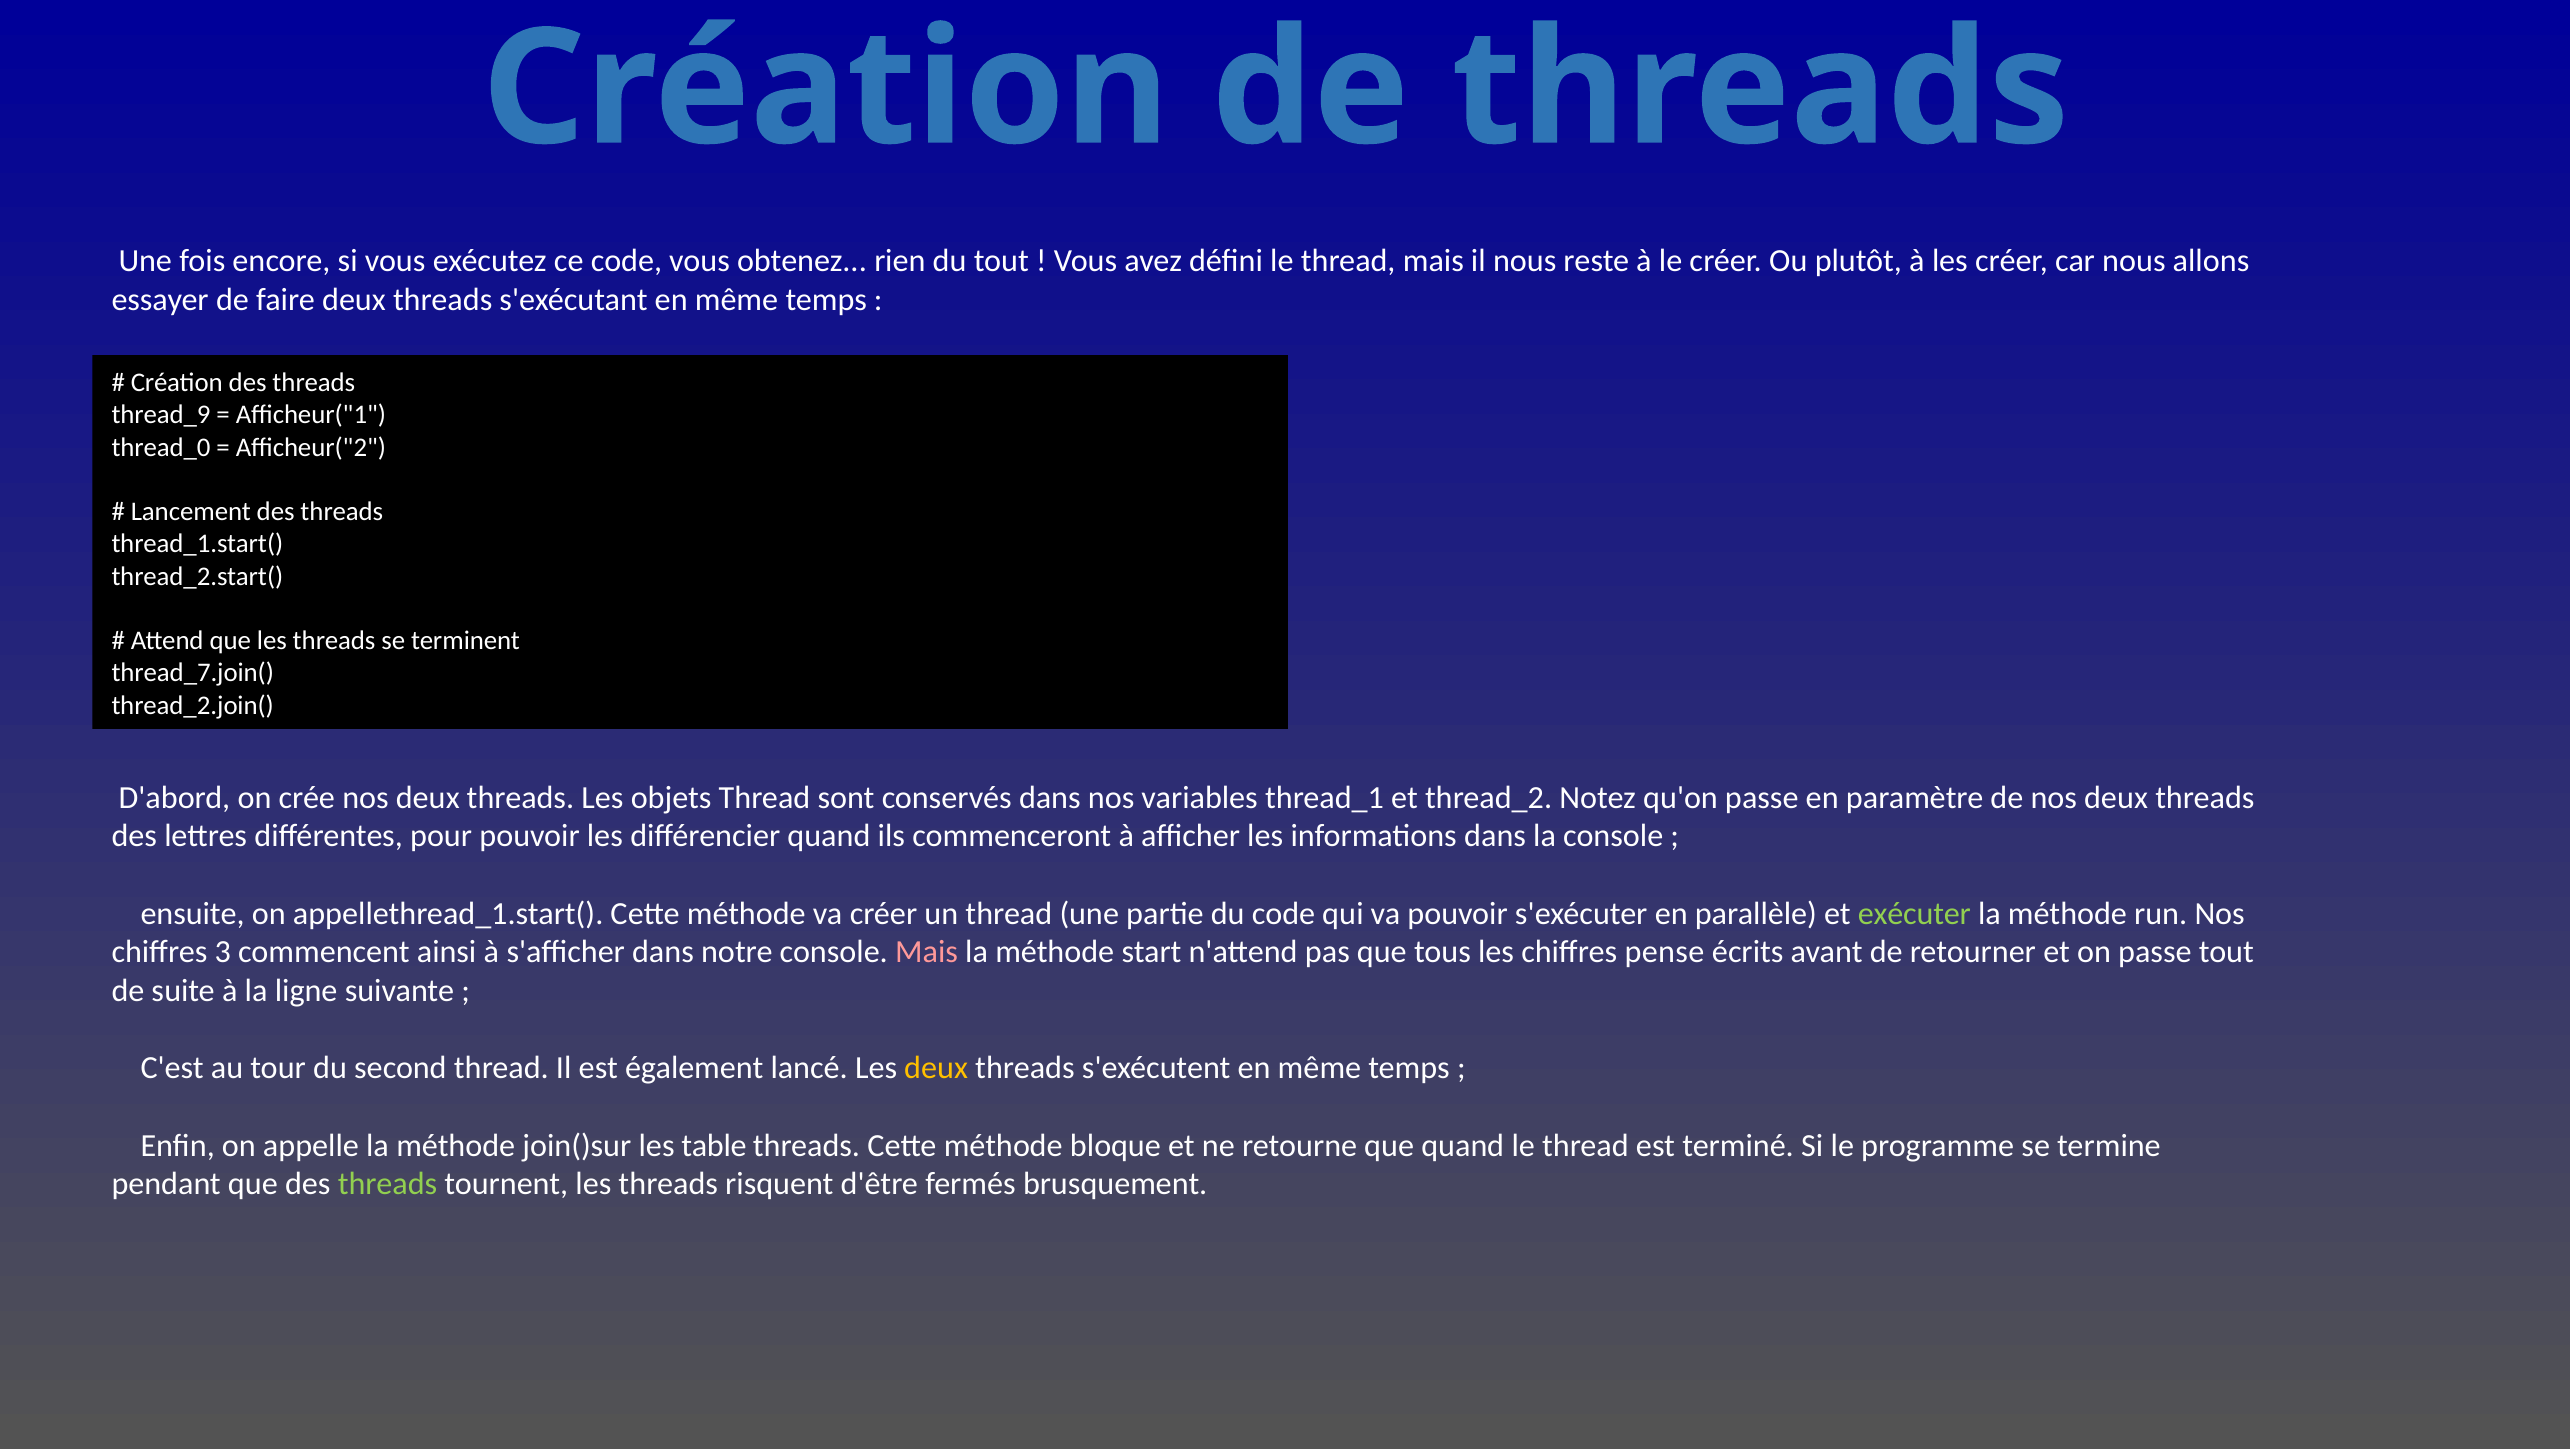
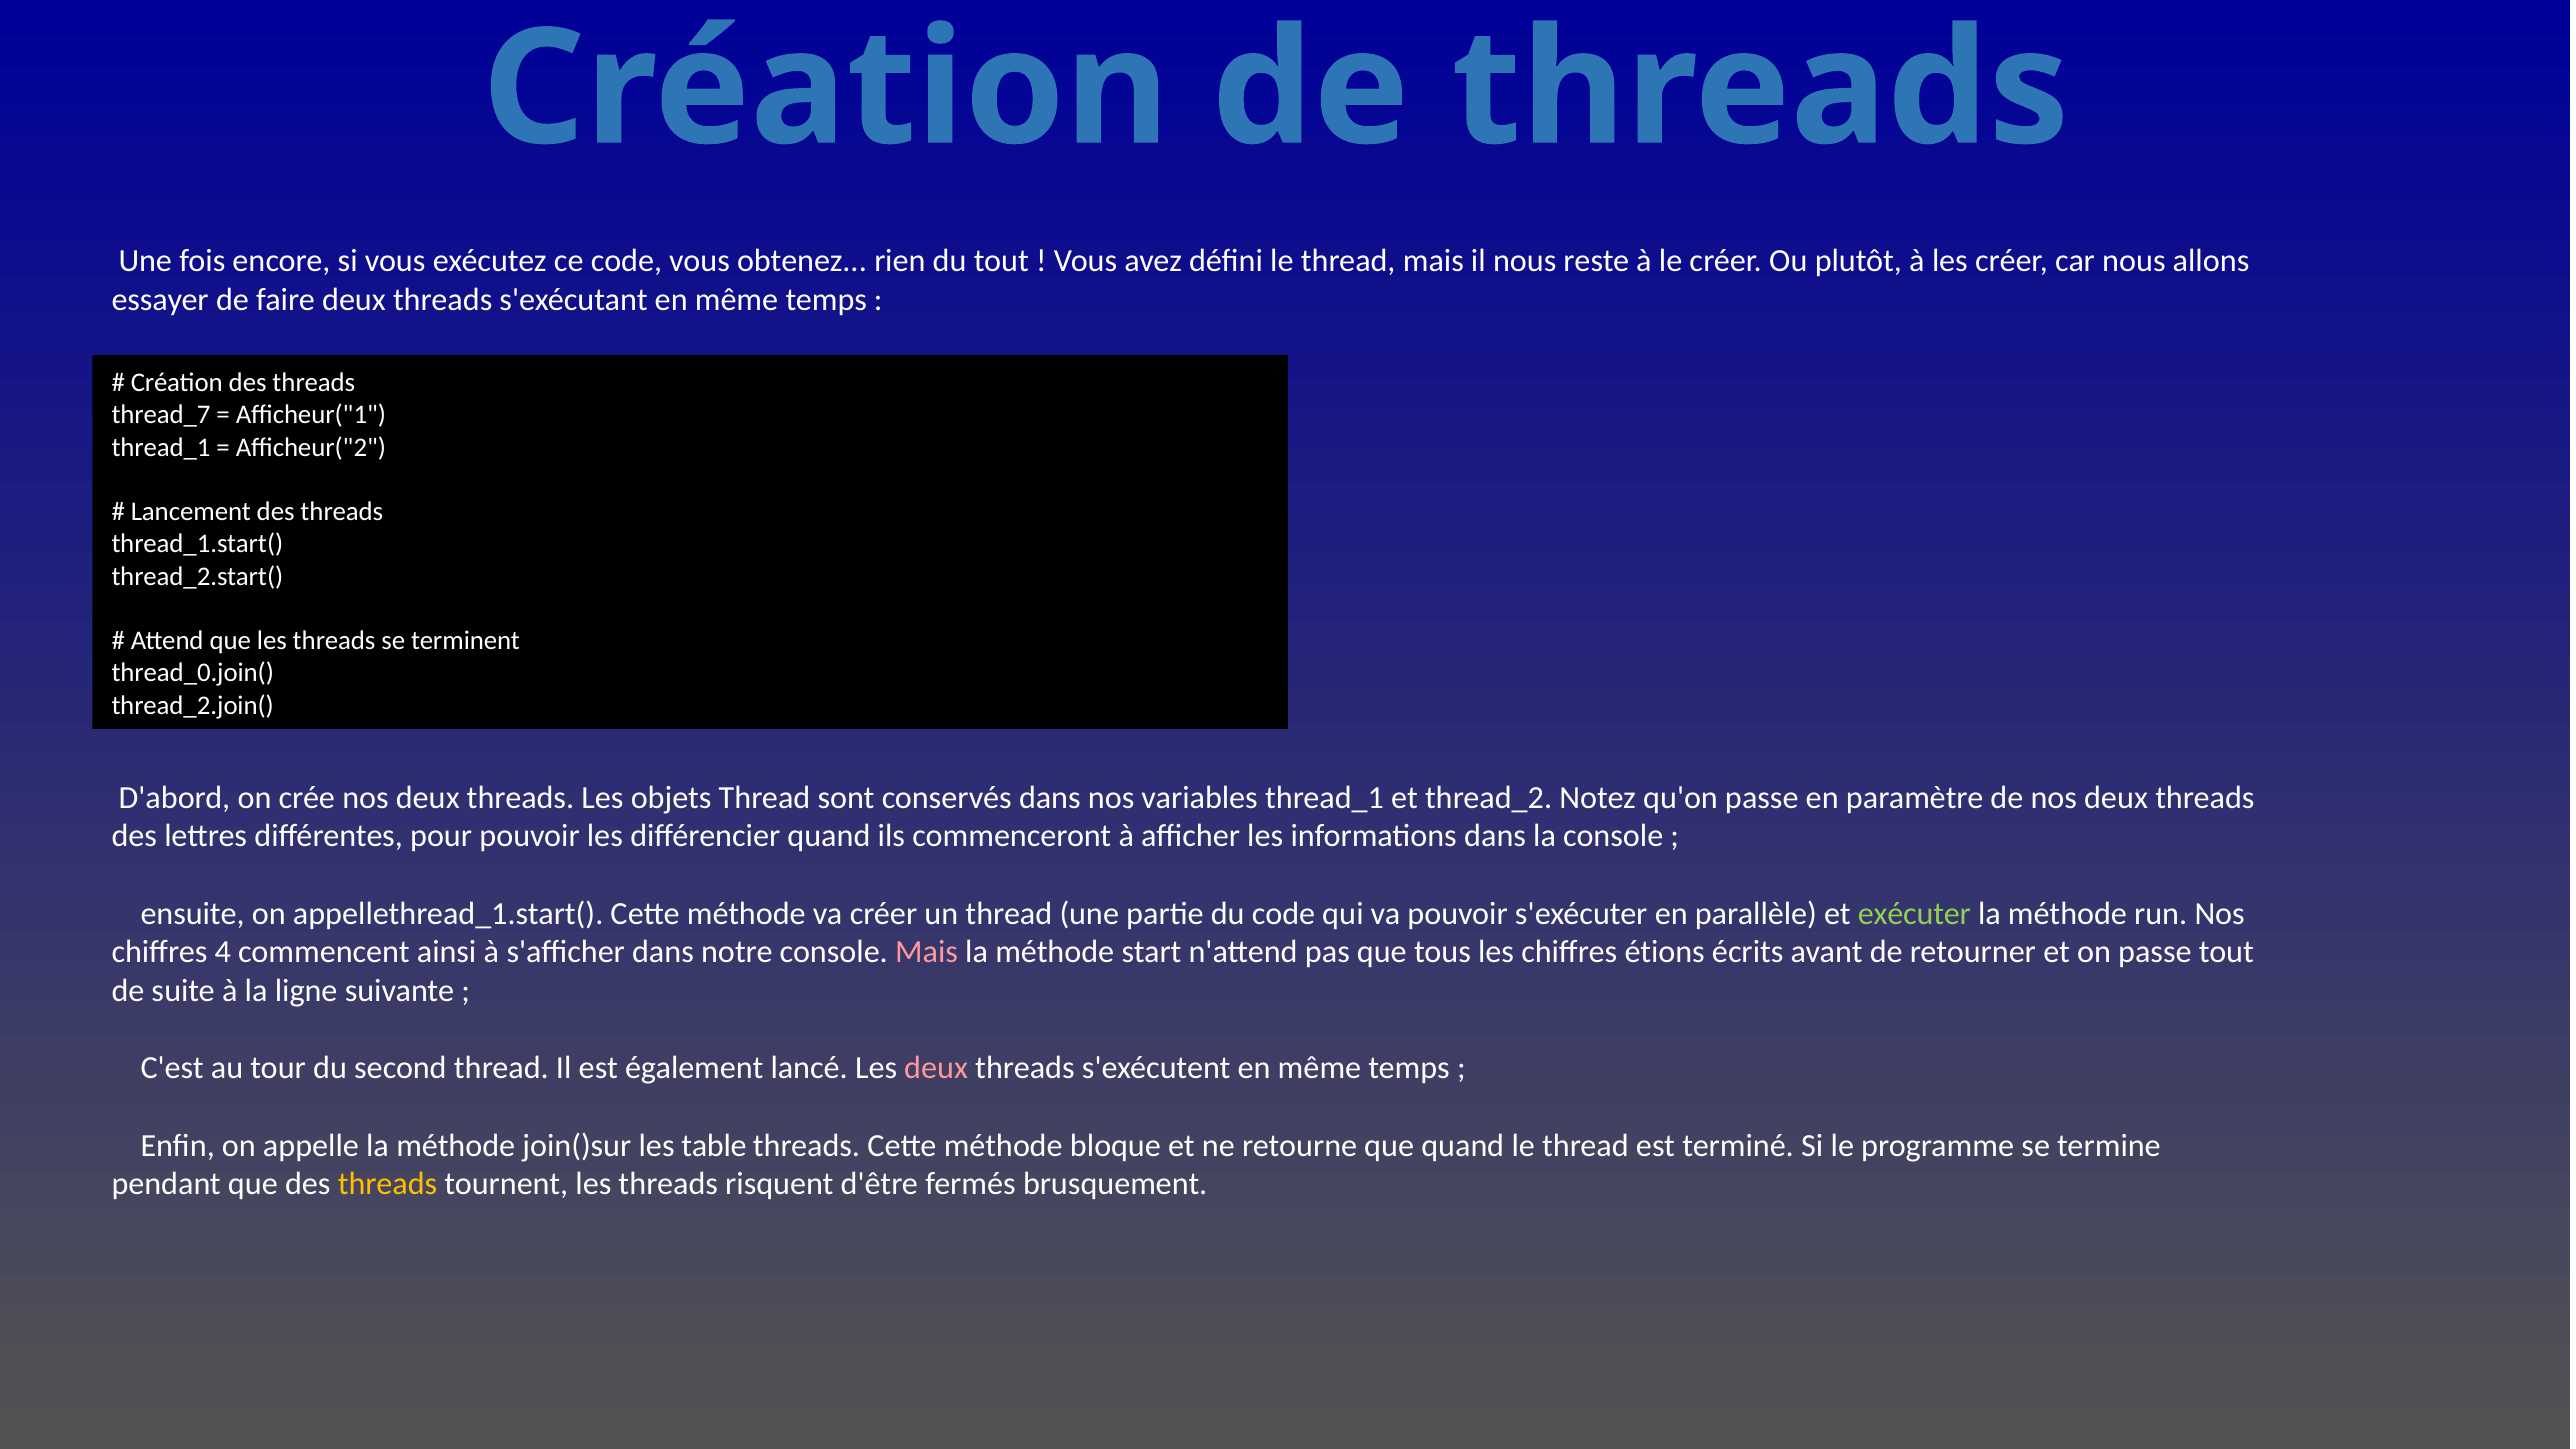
thread_9: thread_9 -> thread_7
thread_0 at (161, 447): thread_0 -> thread_1
thread_7.join(: thread_7.join( -> thread_0.join(
3: 3 -> 4
pense: pense -> étions
deux at (936, 1068) colour: yellow -> pink
threads at (388, 1184) colour: light green -> yellow
